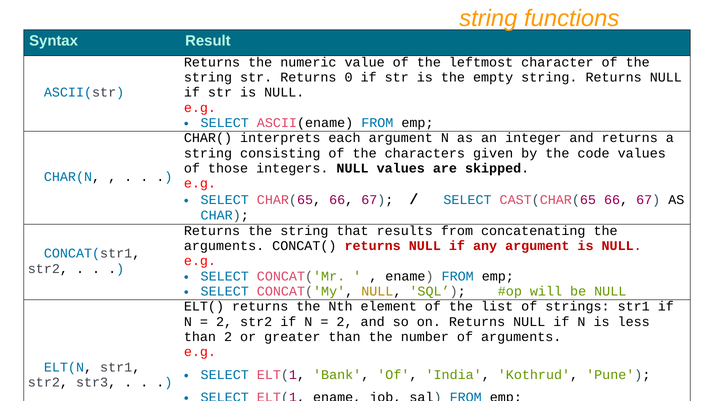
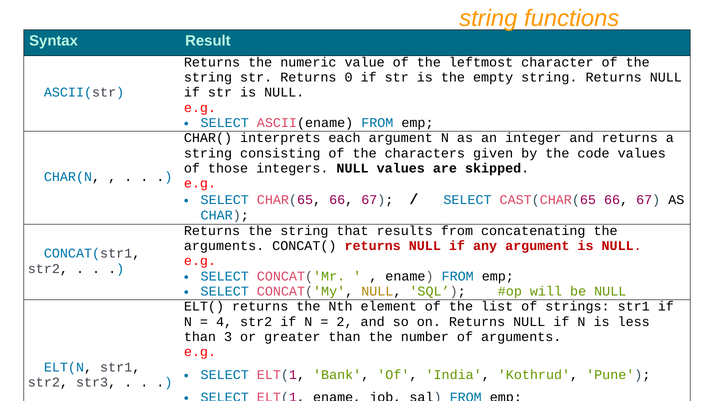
2 at (224, 322): 2 -> 4
than 2: 2 -> 3
